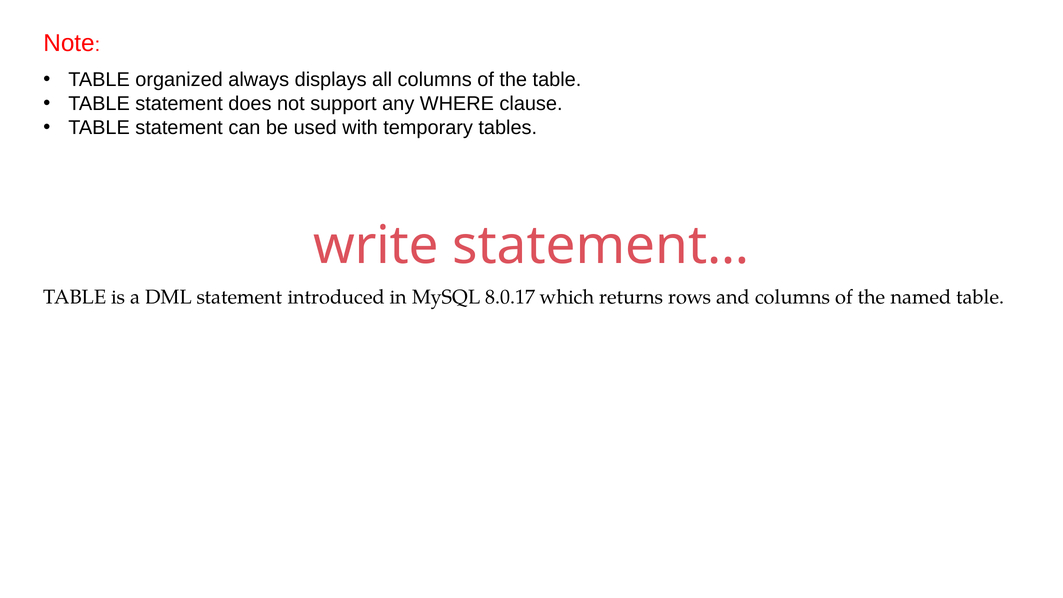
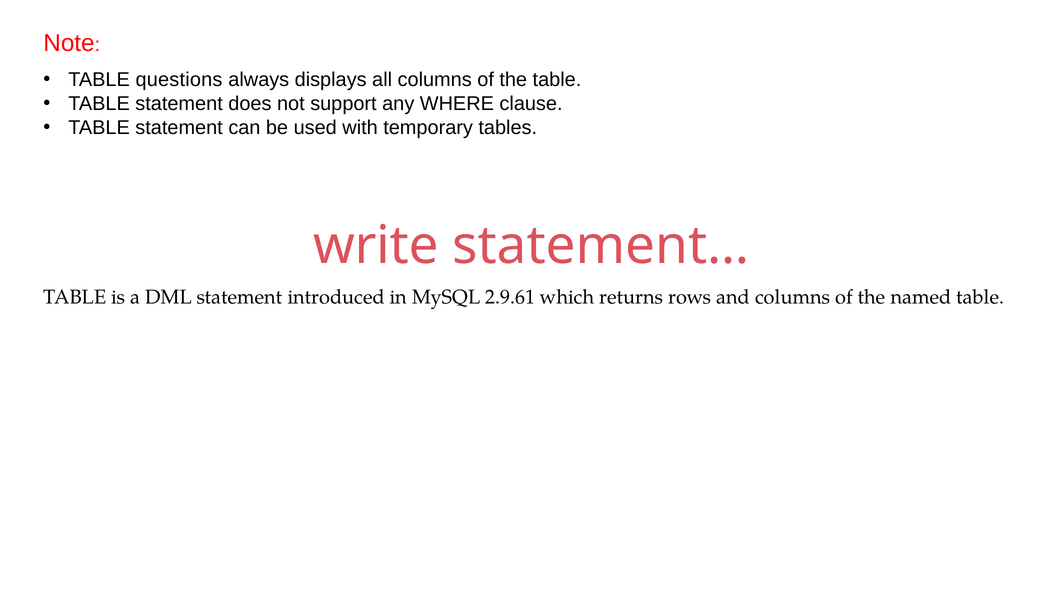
organized: organized -> questions
8.0.17: 8.0.17 -> 2.9.61
